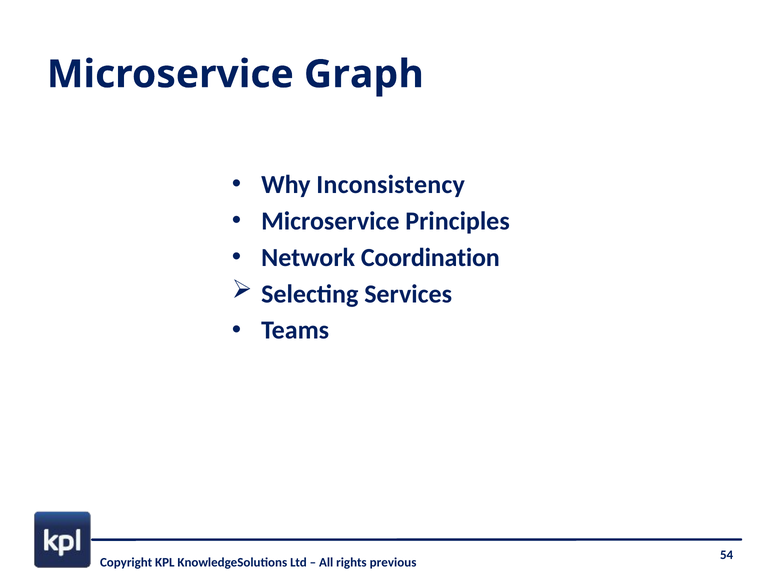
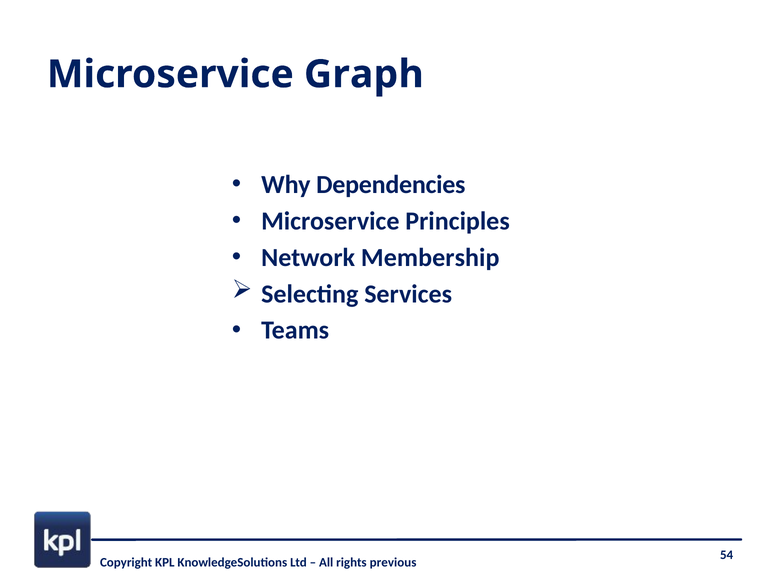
Inconsistency: Inconsistency -> Dependencies
Coordination: Coordination -> Membership
